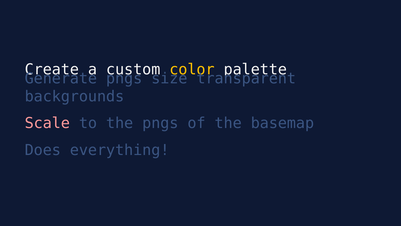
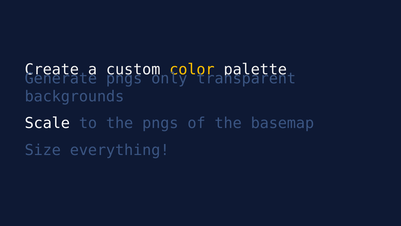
size: size -> only
Scale colour: pink -> white
Does: Does -> Size
